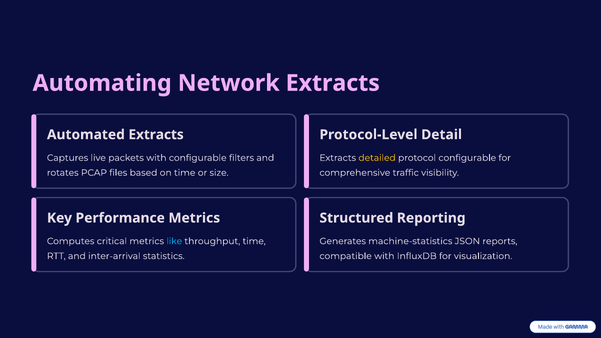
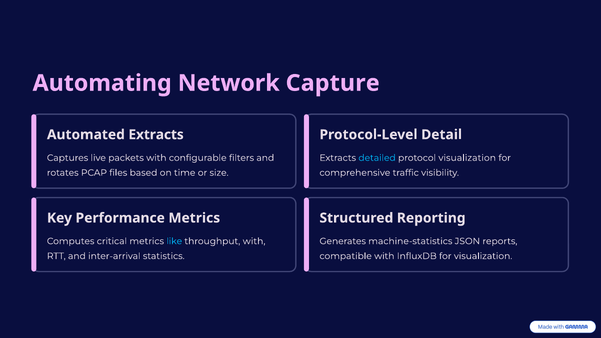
Network Extracts: Extracts -> Capture
detailed colour: yellow -> light blue
protocol configurable: configurable -> visualization
throughput time: time -> with
